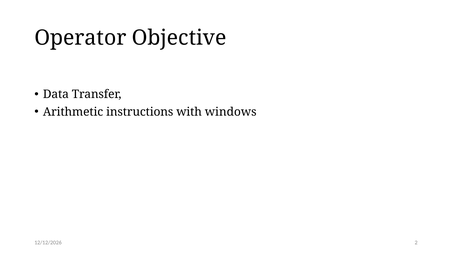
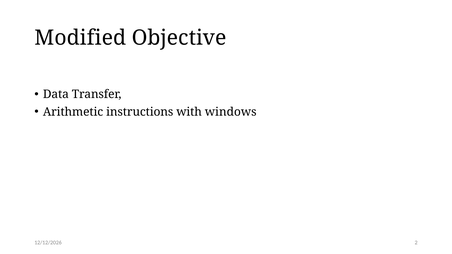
Operator: Operator -> Modified
